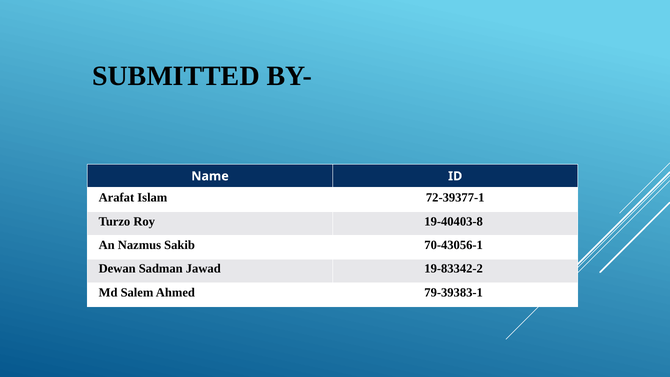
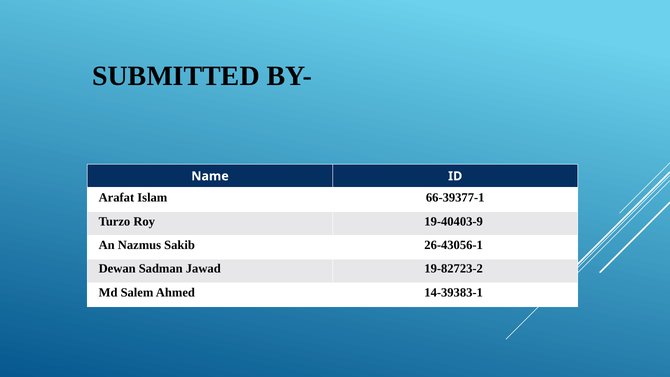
72-39377-1: 72-39377-1 -> 66-39377-1
19-40403-8: 19-40403-8 -> 19-40403-9
70-43056-1: 70-43056-1 -> 26-43056-1
19-83342-2: 19-83342-2 -> 19-82723-2
79-39383-1: 79-39383-1 -> 14-39383-1
